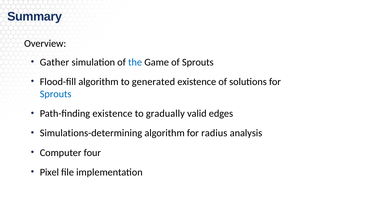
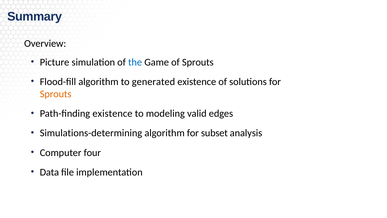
Gather: Gather -> Picture
Sprouts at (56, 94) colour: blue -> orange
gradually: gradually -> modeling
radius: radius -> subset
Pixel: Pixel -> Data
